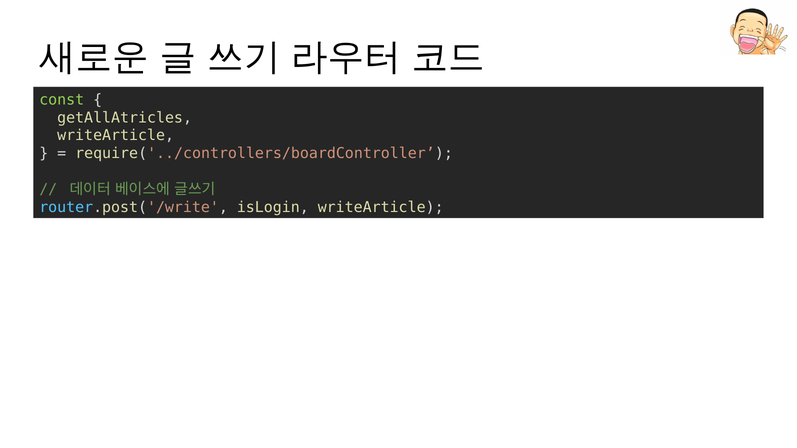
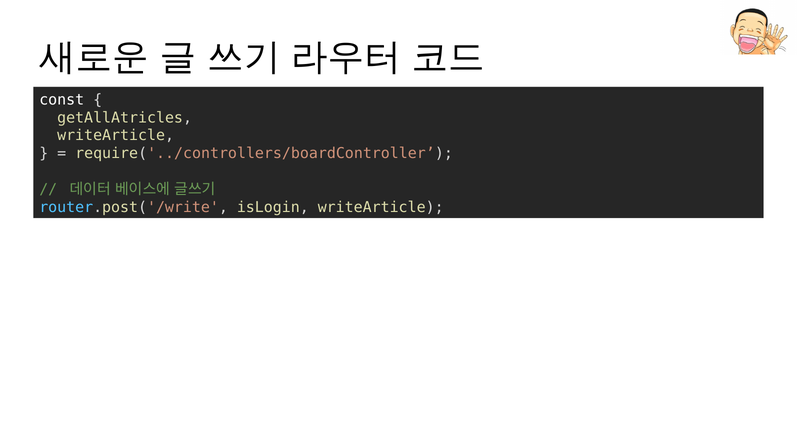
const colour: light green -> white
